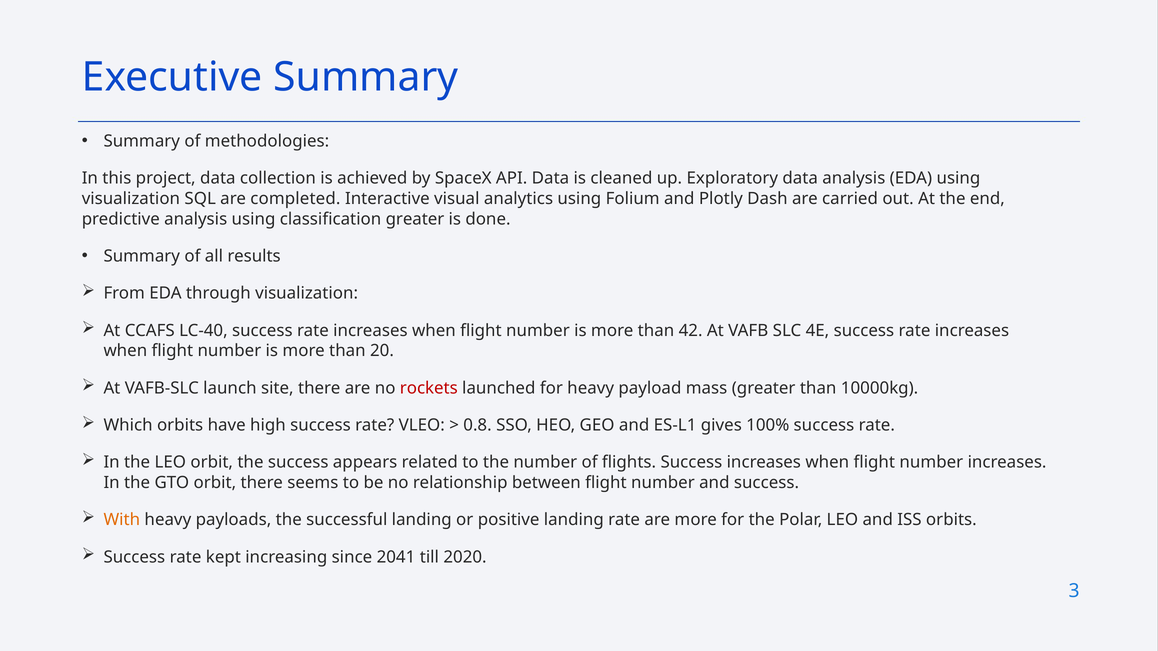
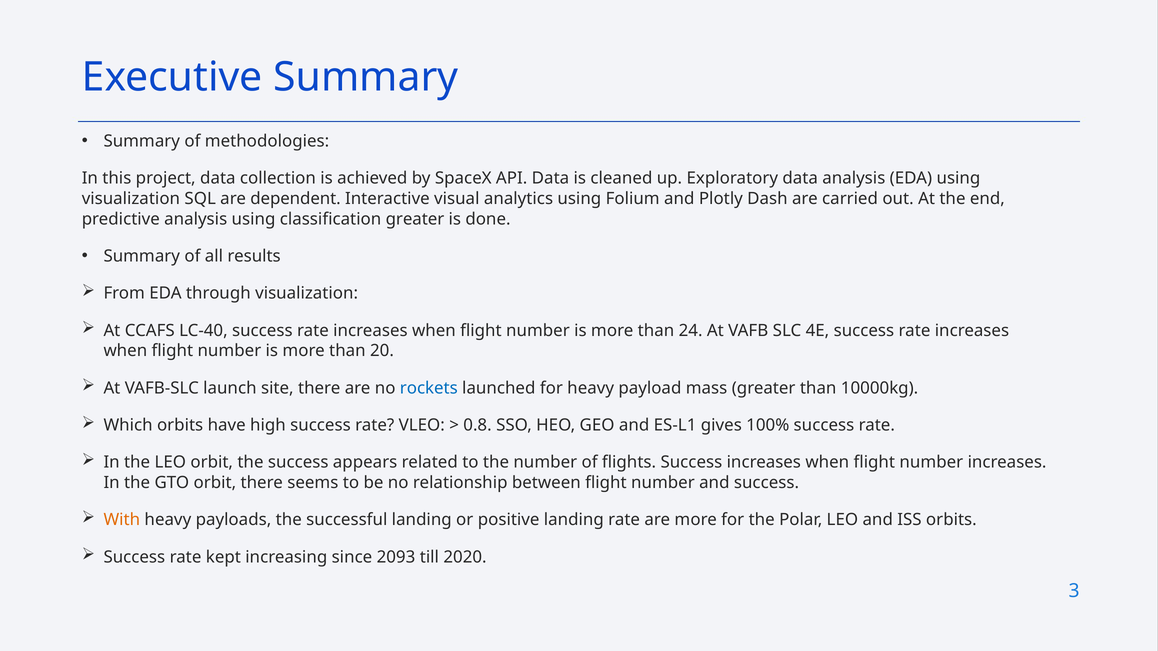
completed: completed -> dependent
42: 42 -> 24
rockets colour: red -> blue
2041: 2041 -> 2093
